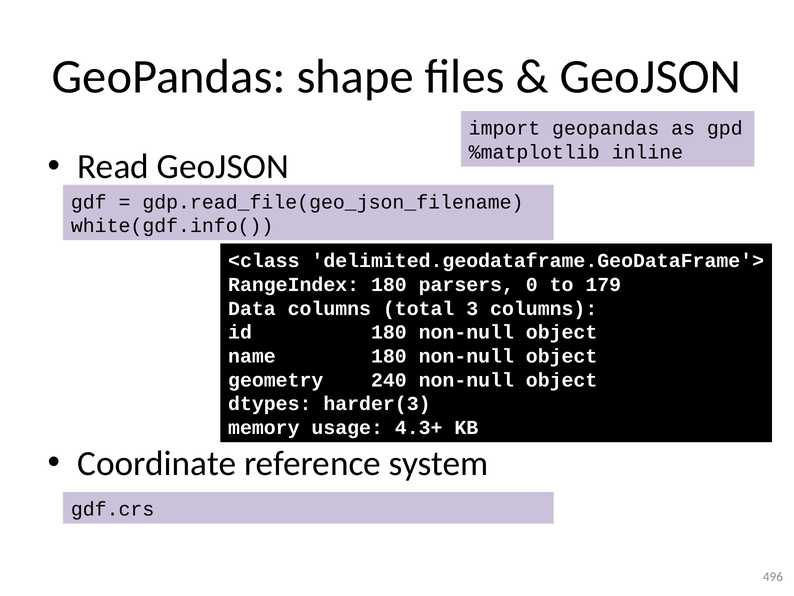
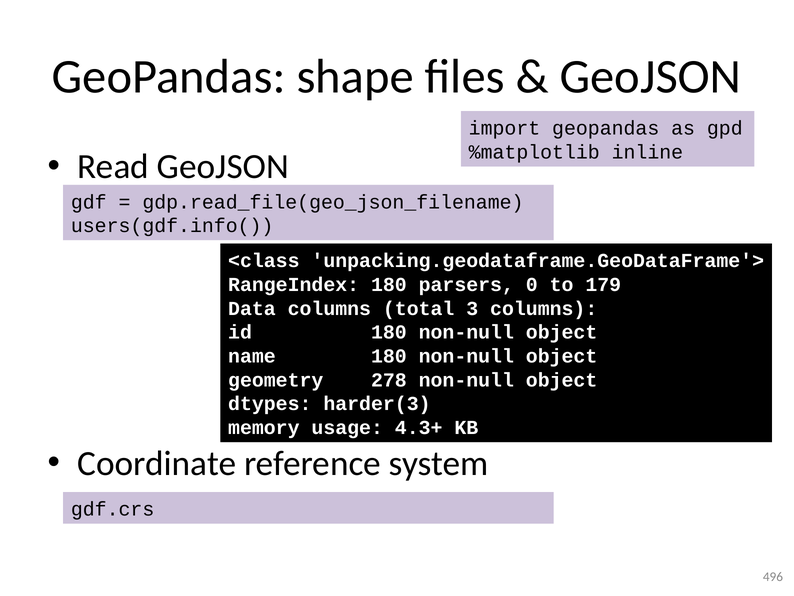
white(gdf.info(: white(gdf.info( -> users(gdf.info(
delimited.geodataframe.GeoDataFrame'>: delimited.geodataframe.GeoDataFrame'> -> unpacking.geodataframe.GeoDataFrame'>
240: 240 -> 278
